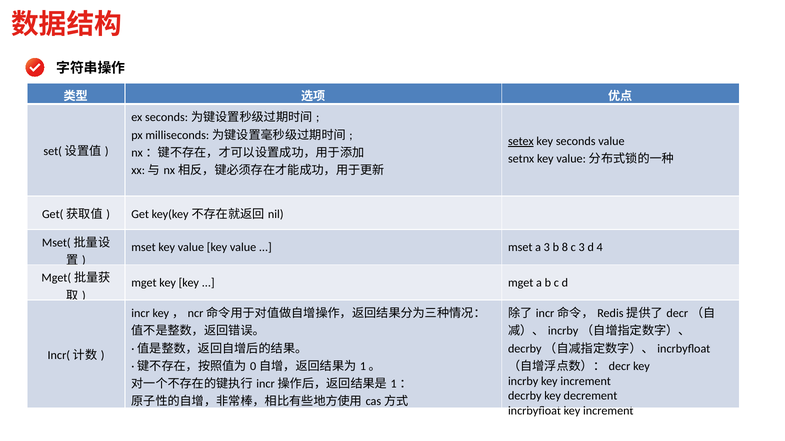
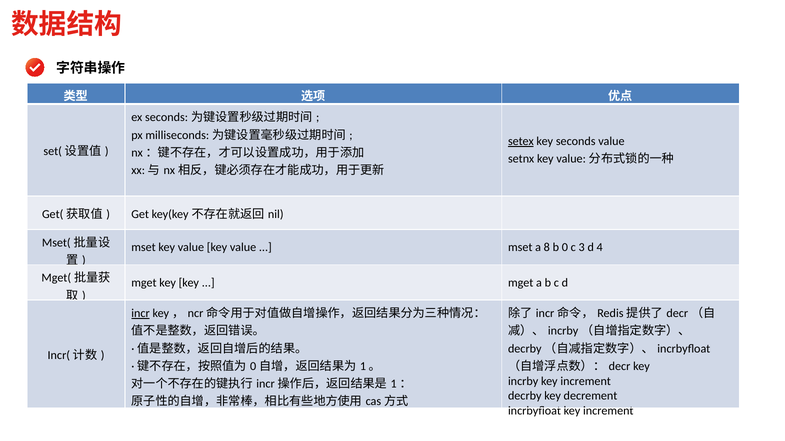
a 3: 3 -> 8
8: 8 -> 0
incr underline: none -> present
